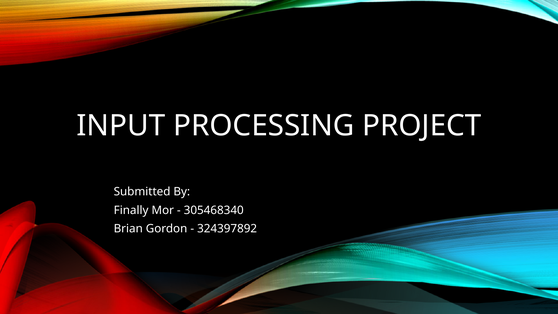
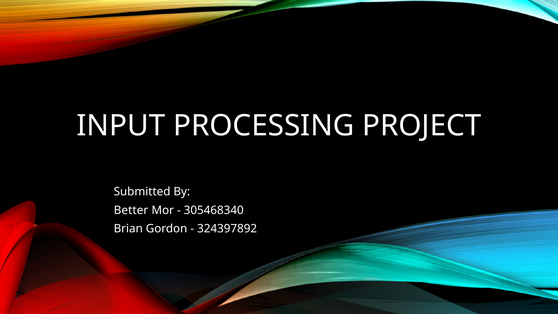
Finally: Finally -> Better
